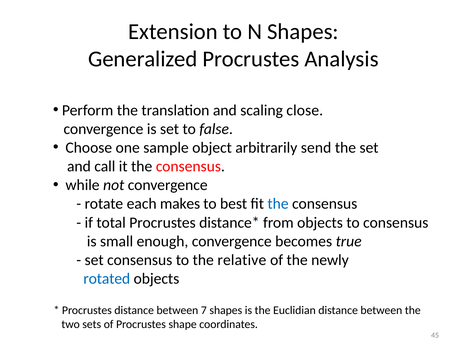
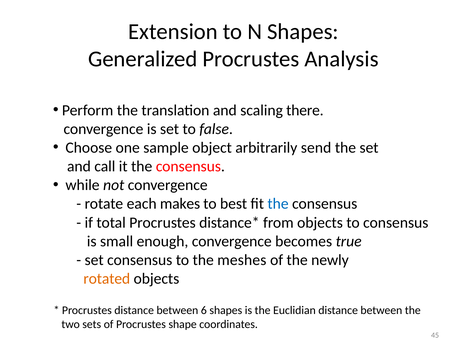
close: close -> there
relative: relative -> meshes
rotated colour: blue -> orange
7: 7 -> 6
